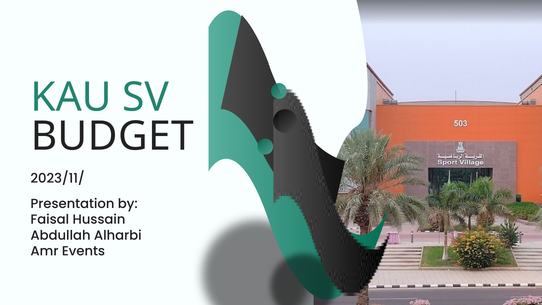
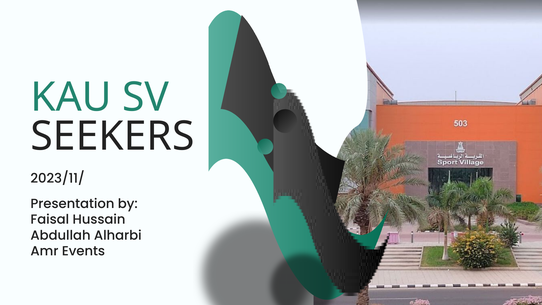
BUDGET: BUDGET -> SEEKERS
